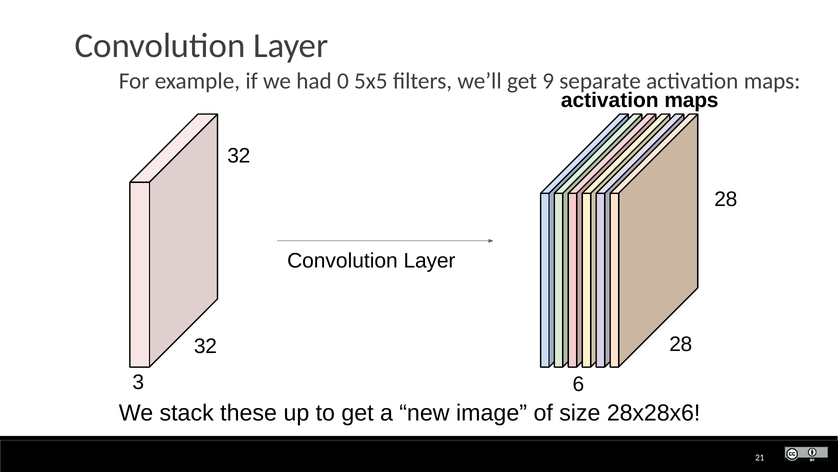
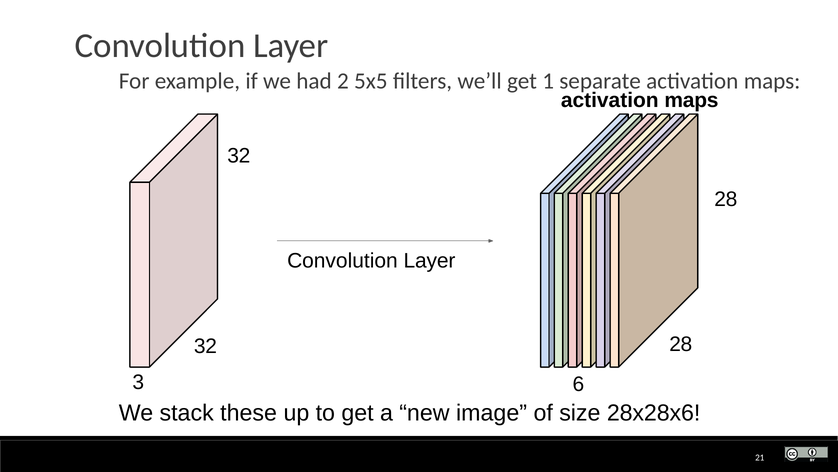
0: 0 -> 2
9: 9 -> 1
